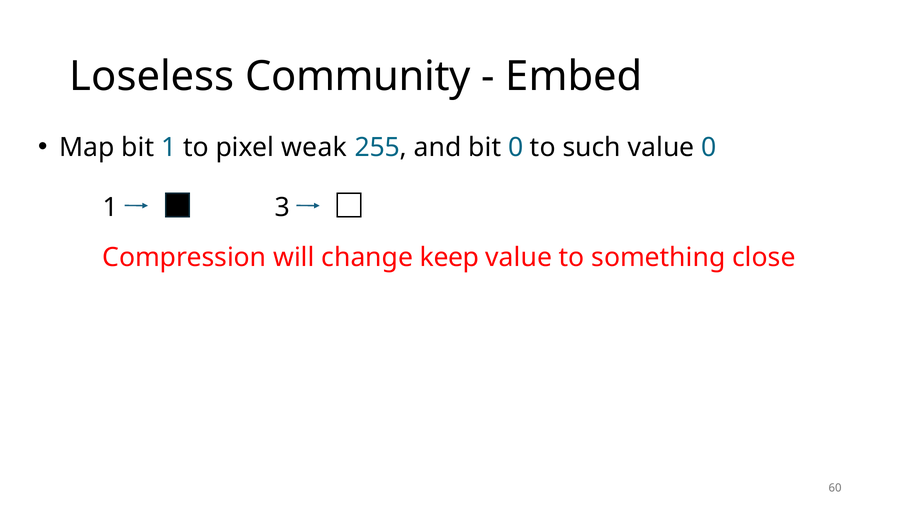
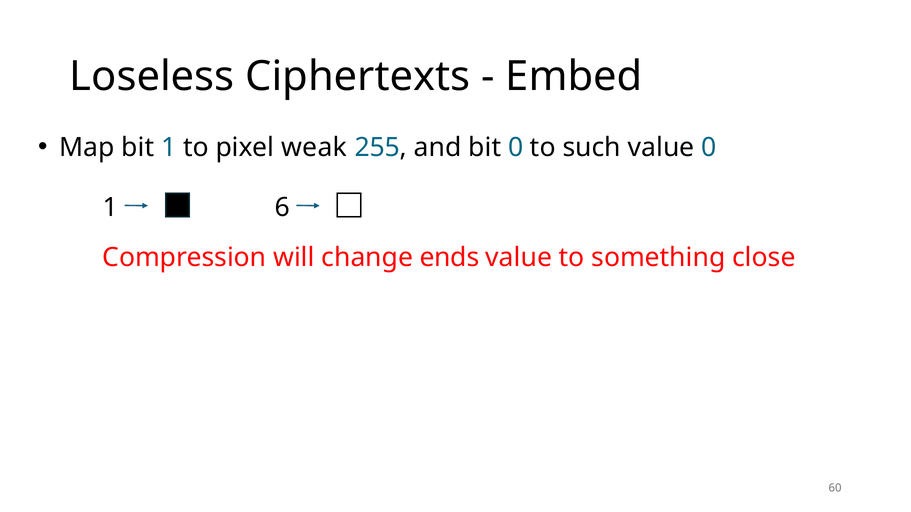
Community: Community -> Ciphertexts
3: 3 -> 6
keep: keep -> ends
